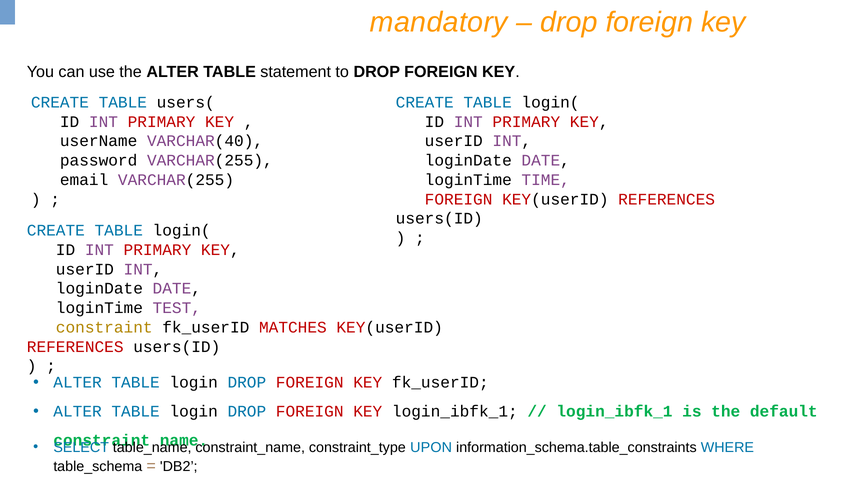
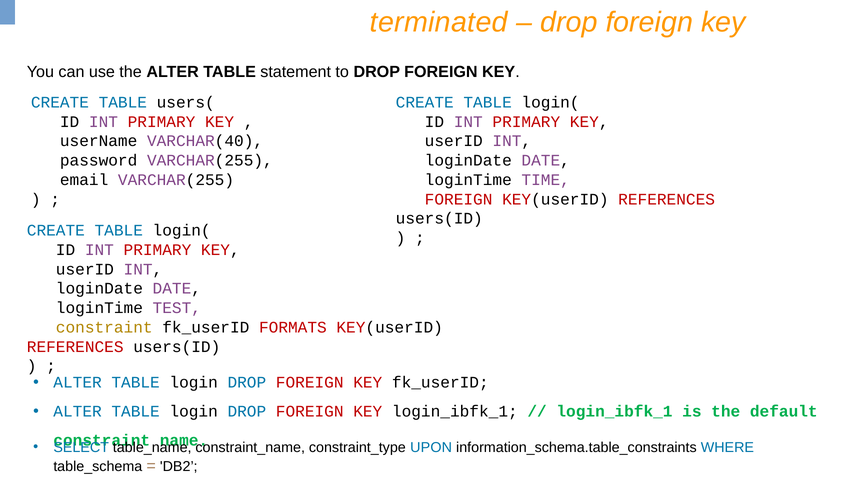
mandatory: mandatory -> terminated
MATCHES: MATCHES -> FORMATS
